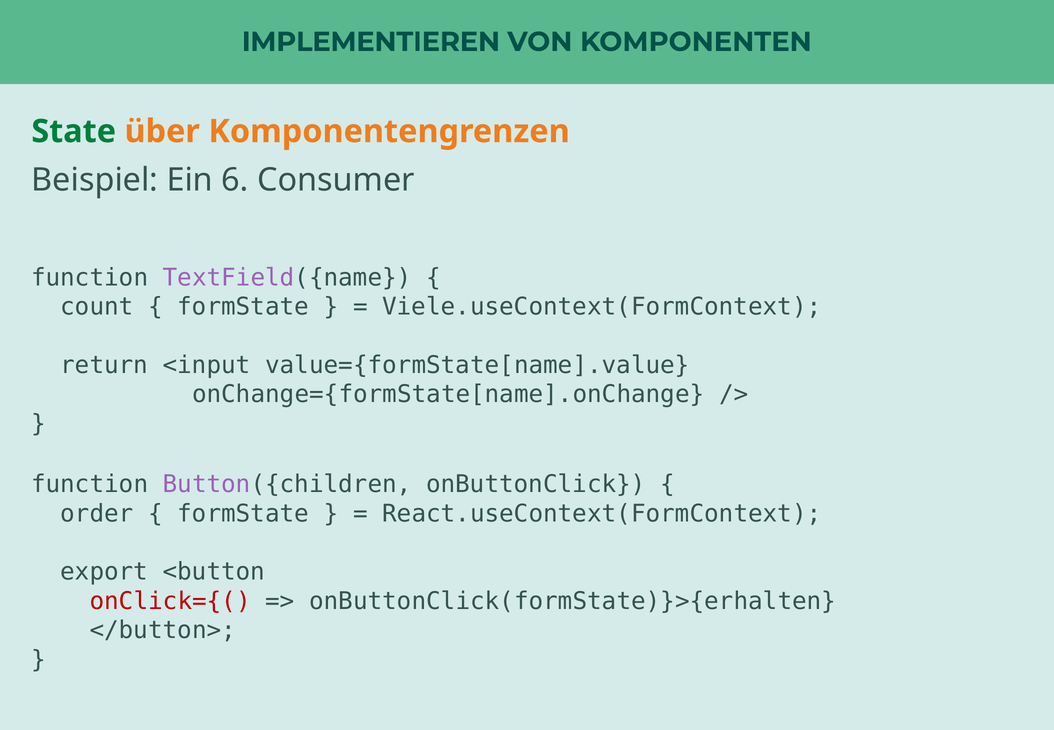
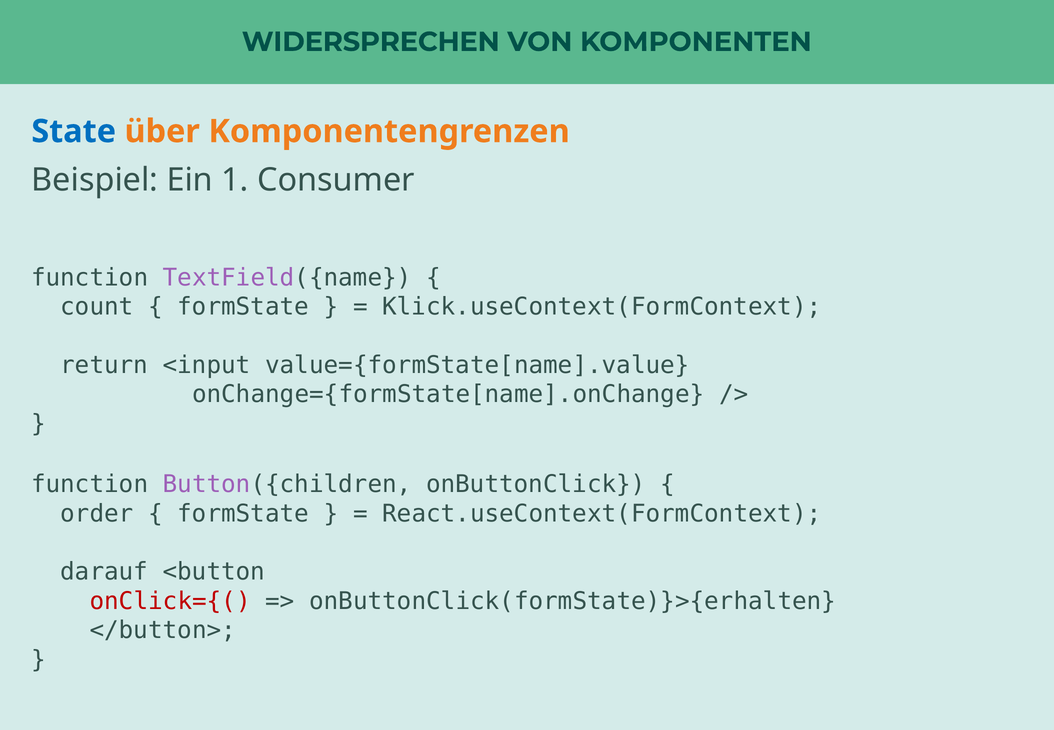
IMPLEMENTIEREN: IMPLEMENTIEREN -> WIDERSPRECHEN
State colour: green -> blue
6: 6 -> 1
Viele.useContext(FormContext: Viele.useContext(FormContext -> Klick.useContext(FormContext
export: export -> darauf
